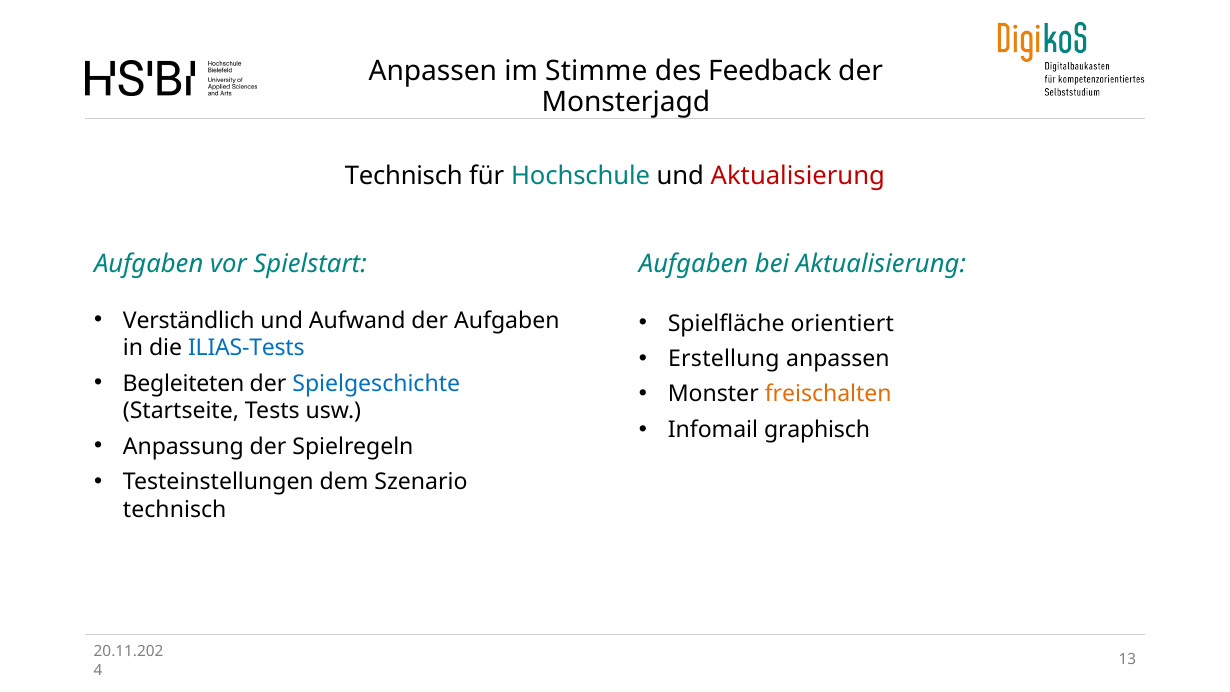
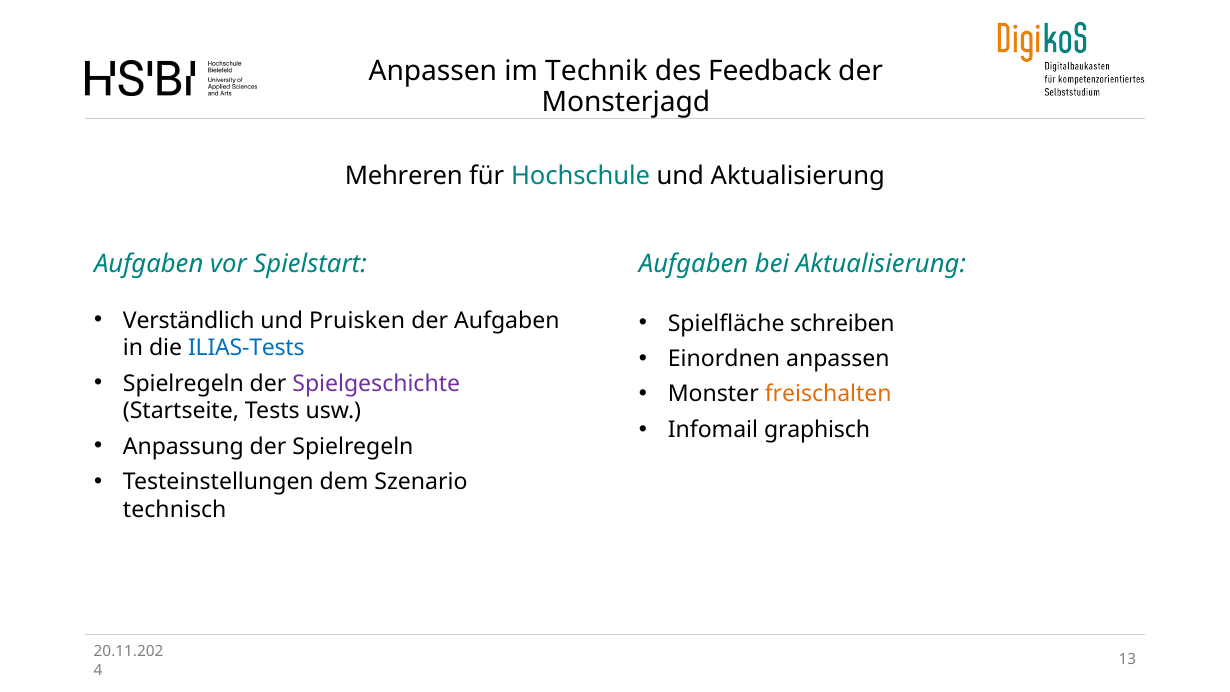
Stimme: Stimme -> Technik
Technisch at (404, 176): Technisch -> Mehreren
Aktualisierung at (798, 176) colour: red -> black
Aufwand: Aufwand -> Pruisken
orientiert: orientiert -> schreiben
Erstellung: Erstellung -> Einordnen
Begleiteten at (183, 383): Begleiteten -> Spielregeln
Spielgeschichte colour: blue -> purple
